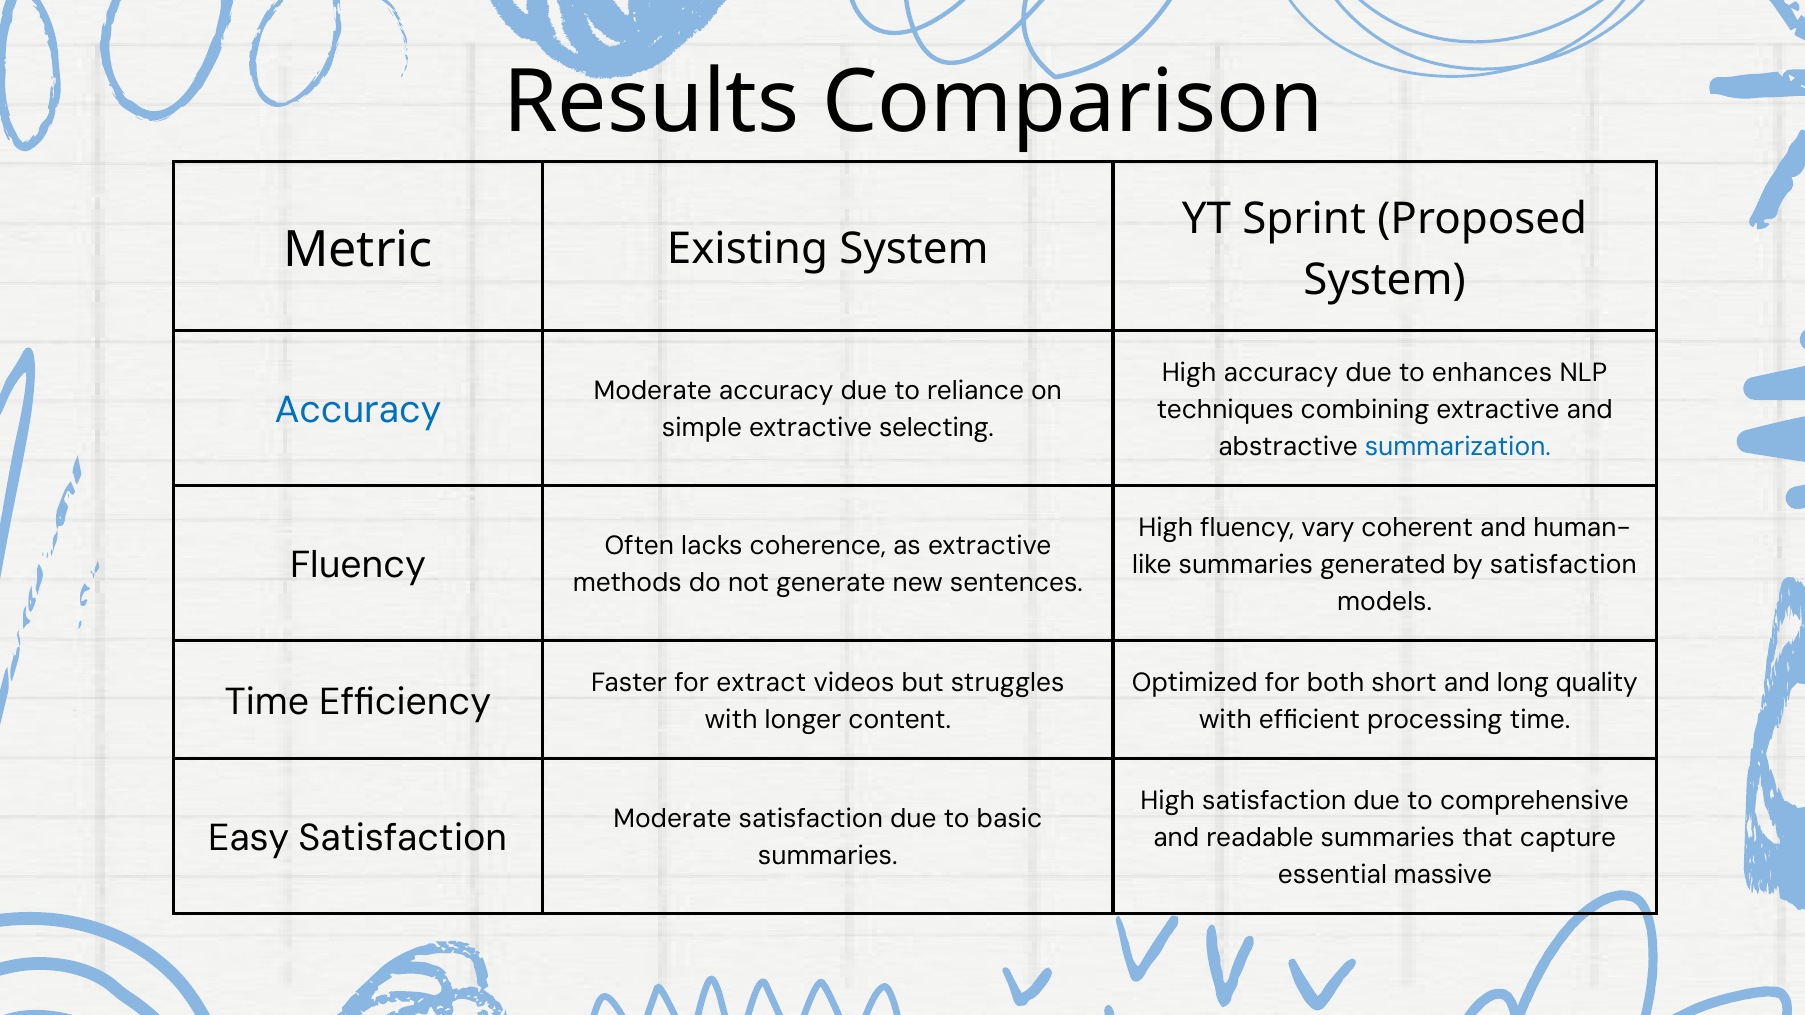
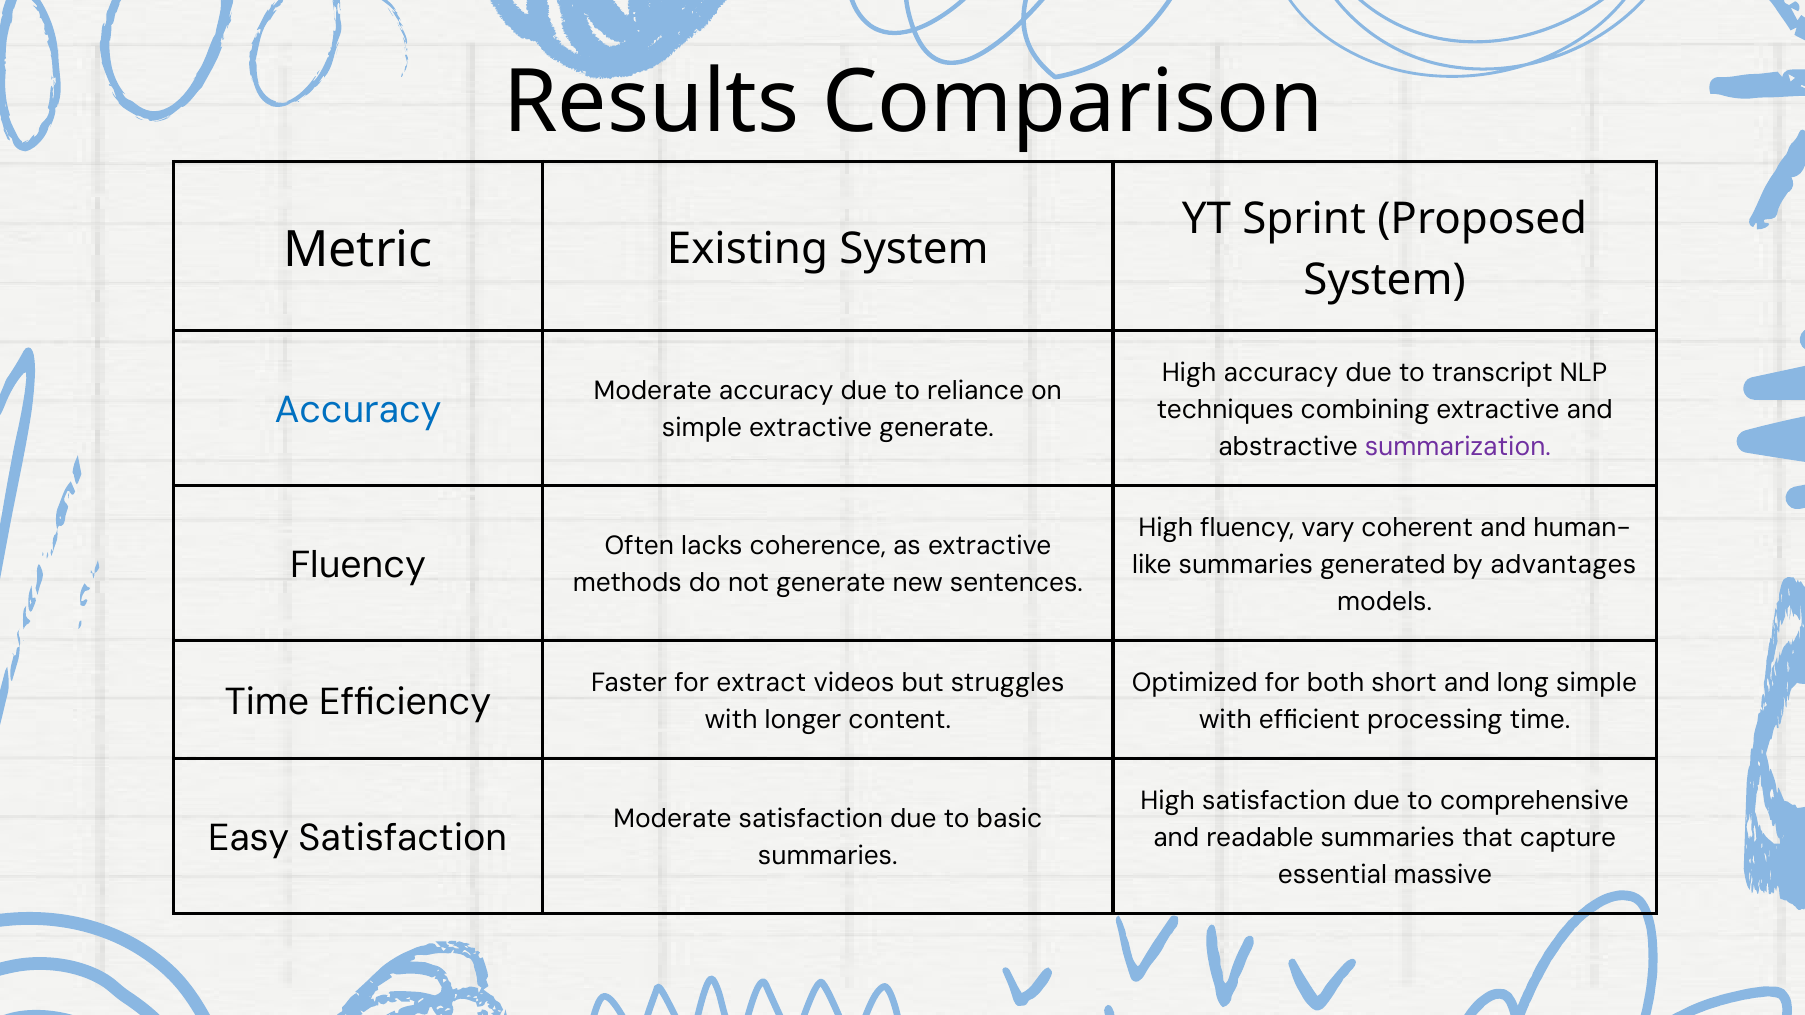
enhances: enhances -> transcript
extractive selecting: selecting -> generate
summarization colour: blue -> purple
by satisfaction: satisfaction -> advantages
long quality: quality -> simple
